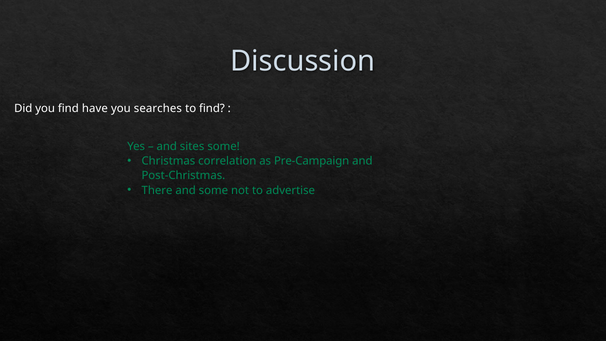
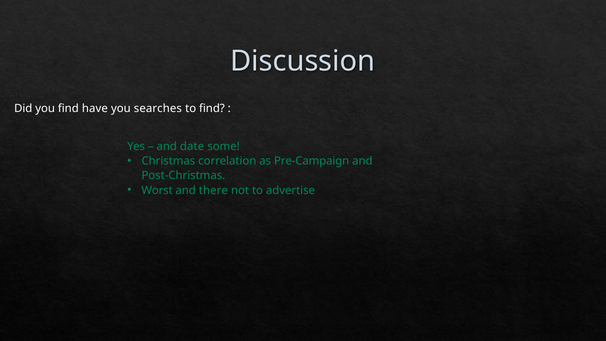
sites: sites -> date
There: There -> Worst
and some: some -> there
